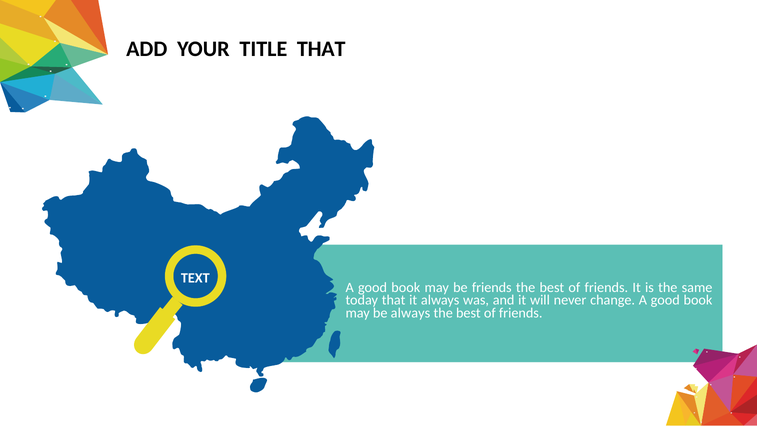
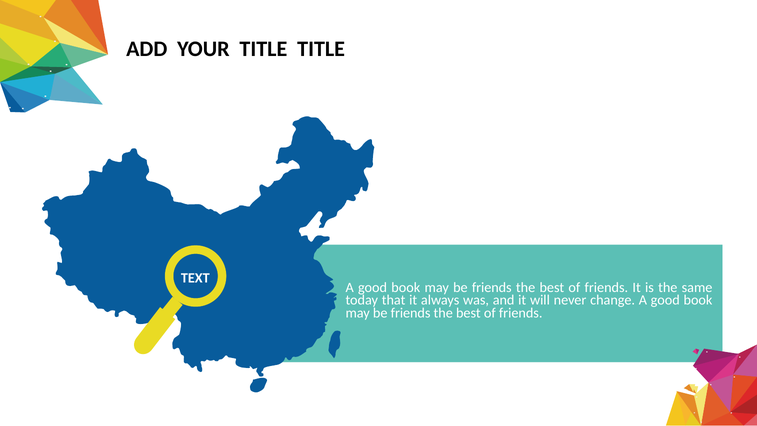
TITLE THAT: THAT -> TITLE
always at (410, 313): always -> friends
